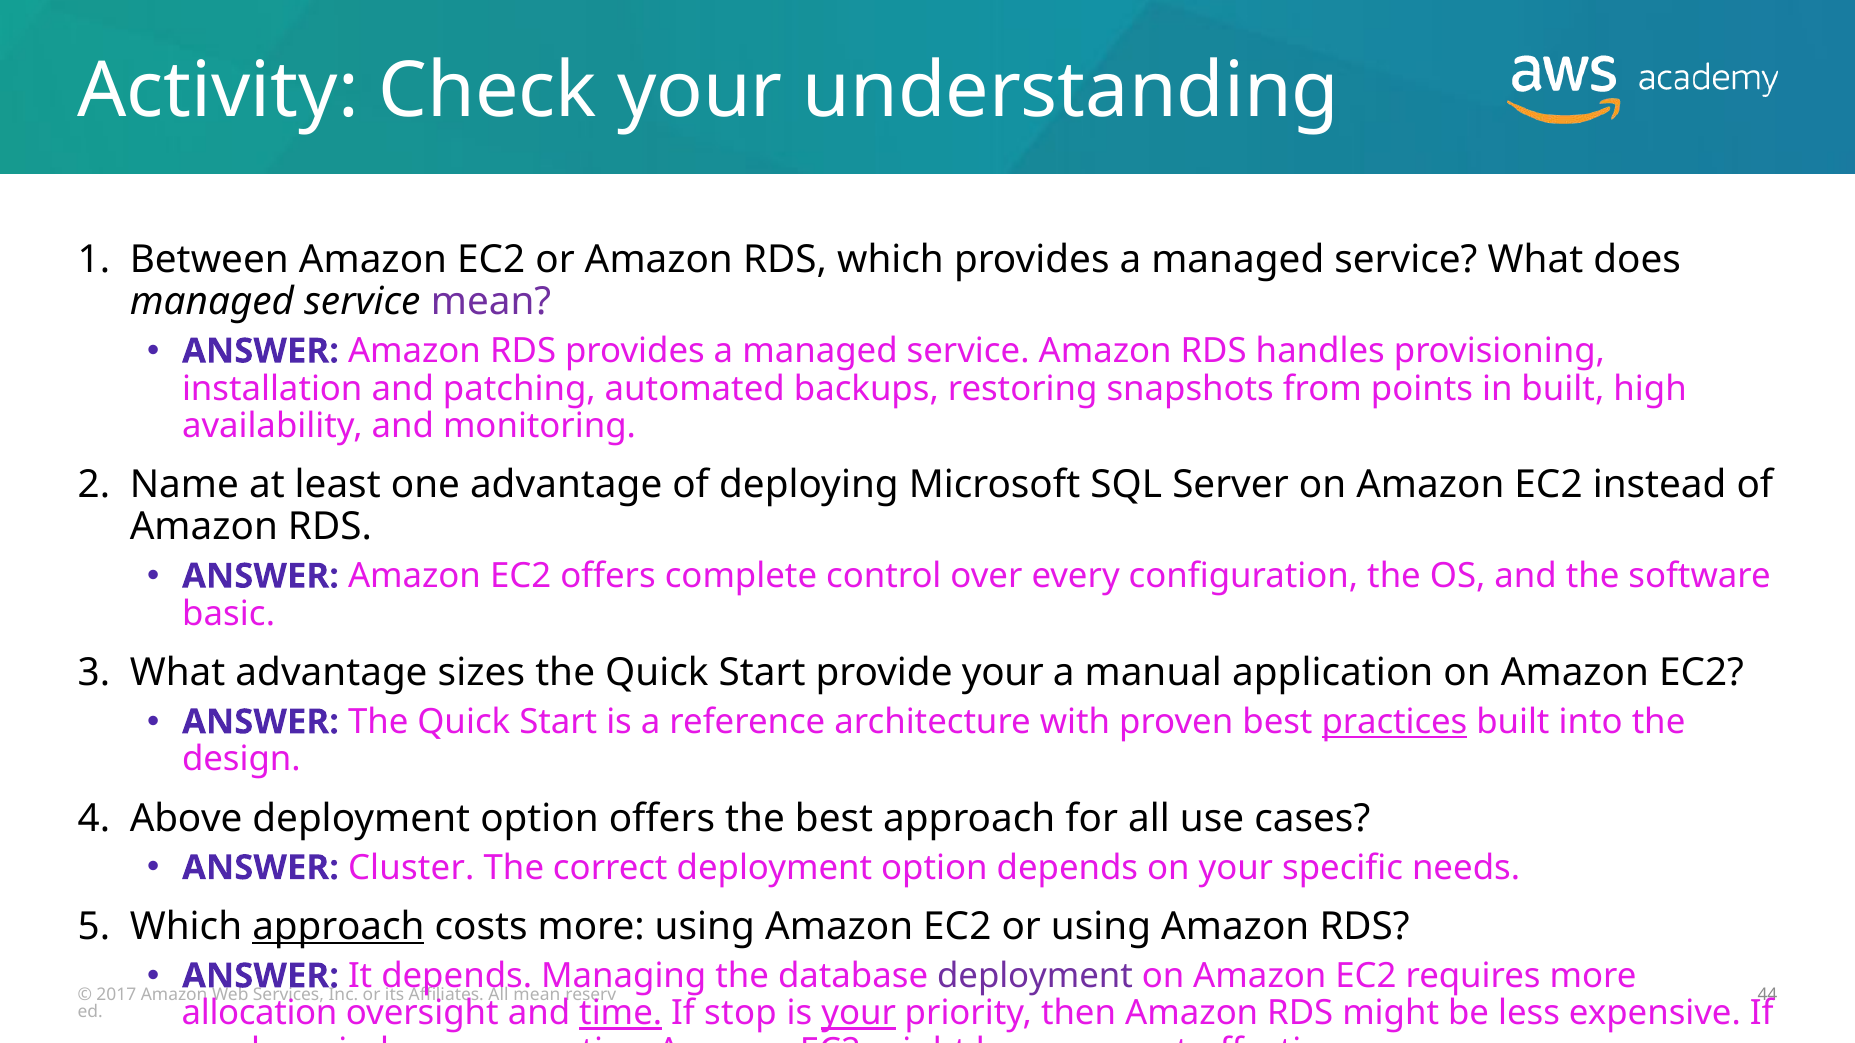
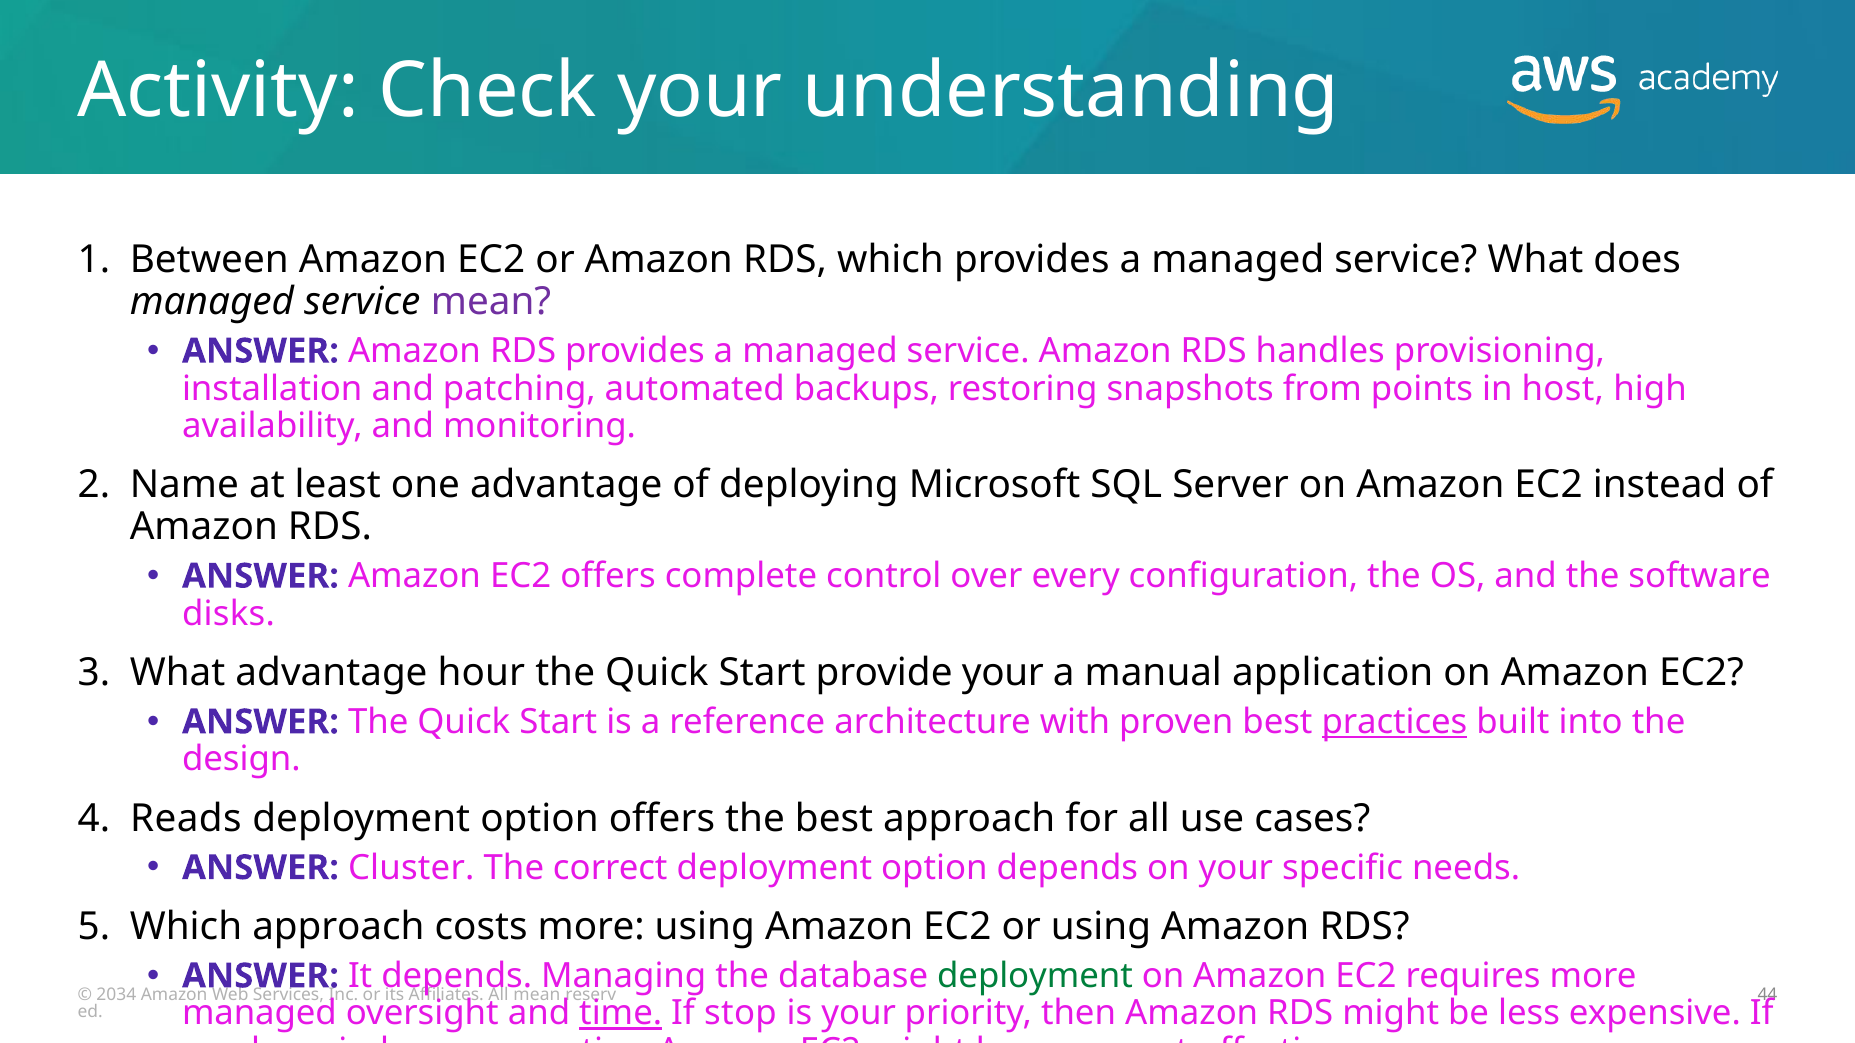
in built: built -> host
basic: basic -> disks
sizes: sizes -> hour
Above: Above -> Reads
approach at (338, 927) underline: present -> none
deployment at (1035, 976) colour: purple -> green
2017: 2017 -> 2034
allocation at (260, 1014): allocation -> managed
your at (859, 1014) underline: present -> none
